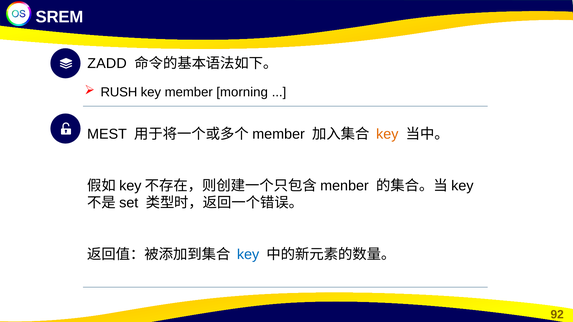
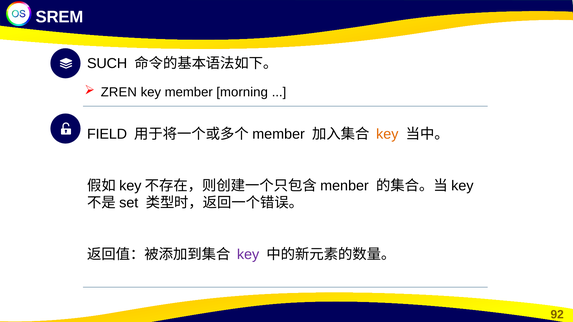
ZADD: ZADD -> SUCH
RUSH: RUSH -> ZREN
MEST: MEST -> FIELD
key at (248, 255) colour: blue -> purple
